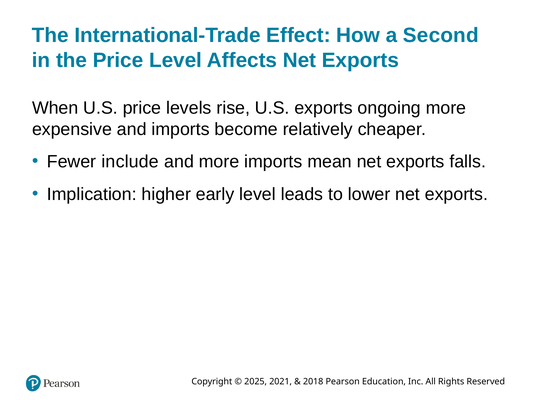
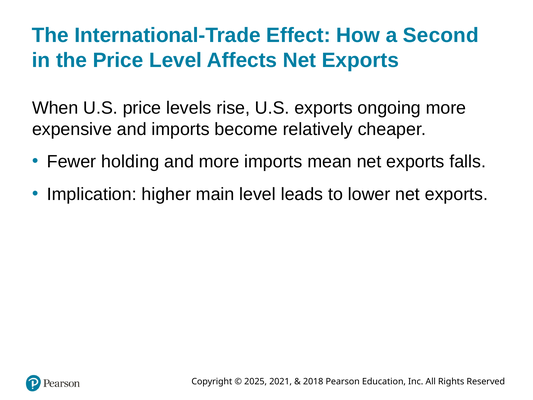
include: include -> holding
early: early -> main
